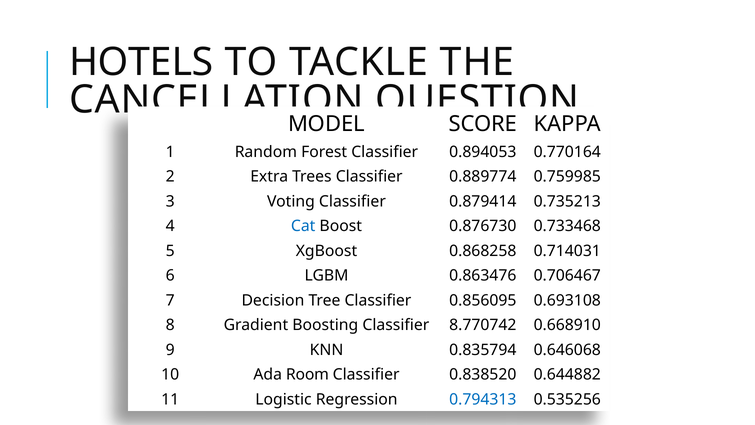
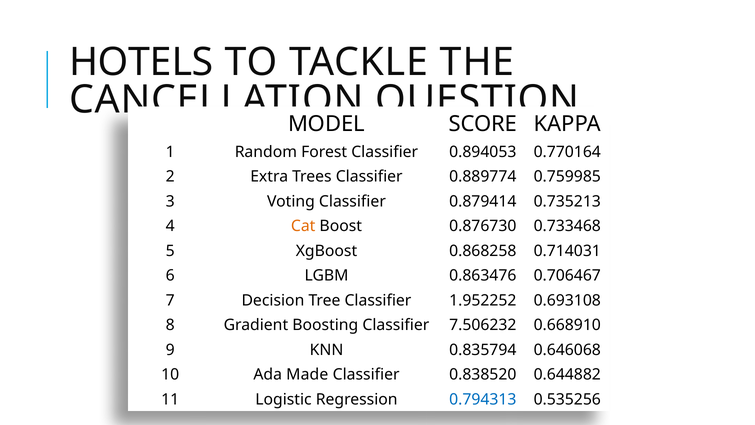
Cat colour: blue -> orange
0.856095: 0.856095 -> 1.952252
8.770742: 8.770742 -> 7.506232
Room: Room -> Made
